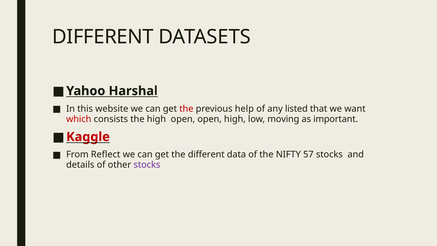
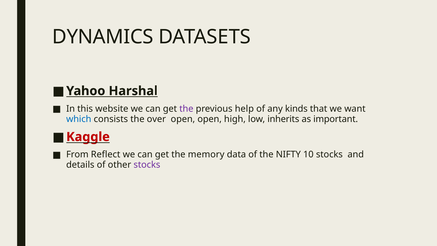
DIFFERENT at (103, 37): DIFFERENT -> DYNAMICS
the at (186, 109) colour: red -> purple
listed: listed -> kinds
which colour: red -> blue
the high: high -> over
moving: moving -> inherits
the different: different -> memory
57: 57 -> 10
